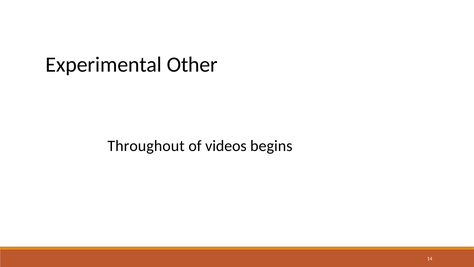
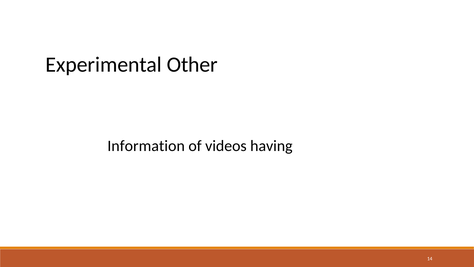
Throughout: Throughout -> Information
begins: begins -> having
